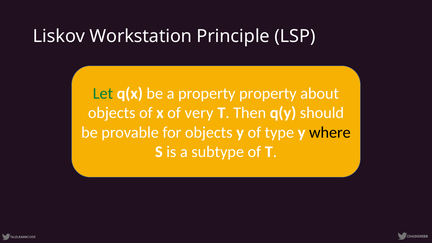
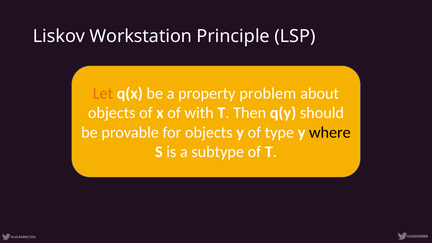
Let colour: green -> orange
property property: property -> problem
very: very -> with
